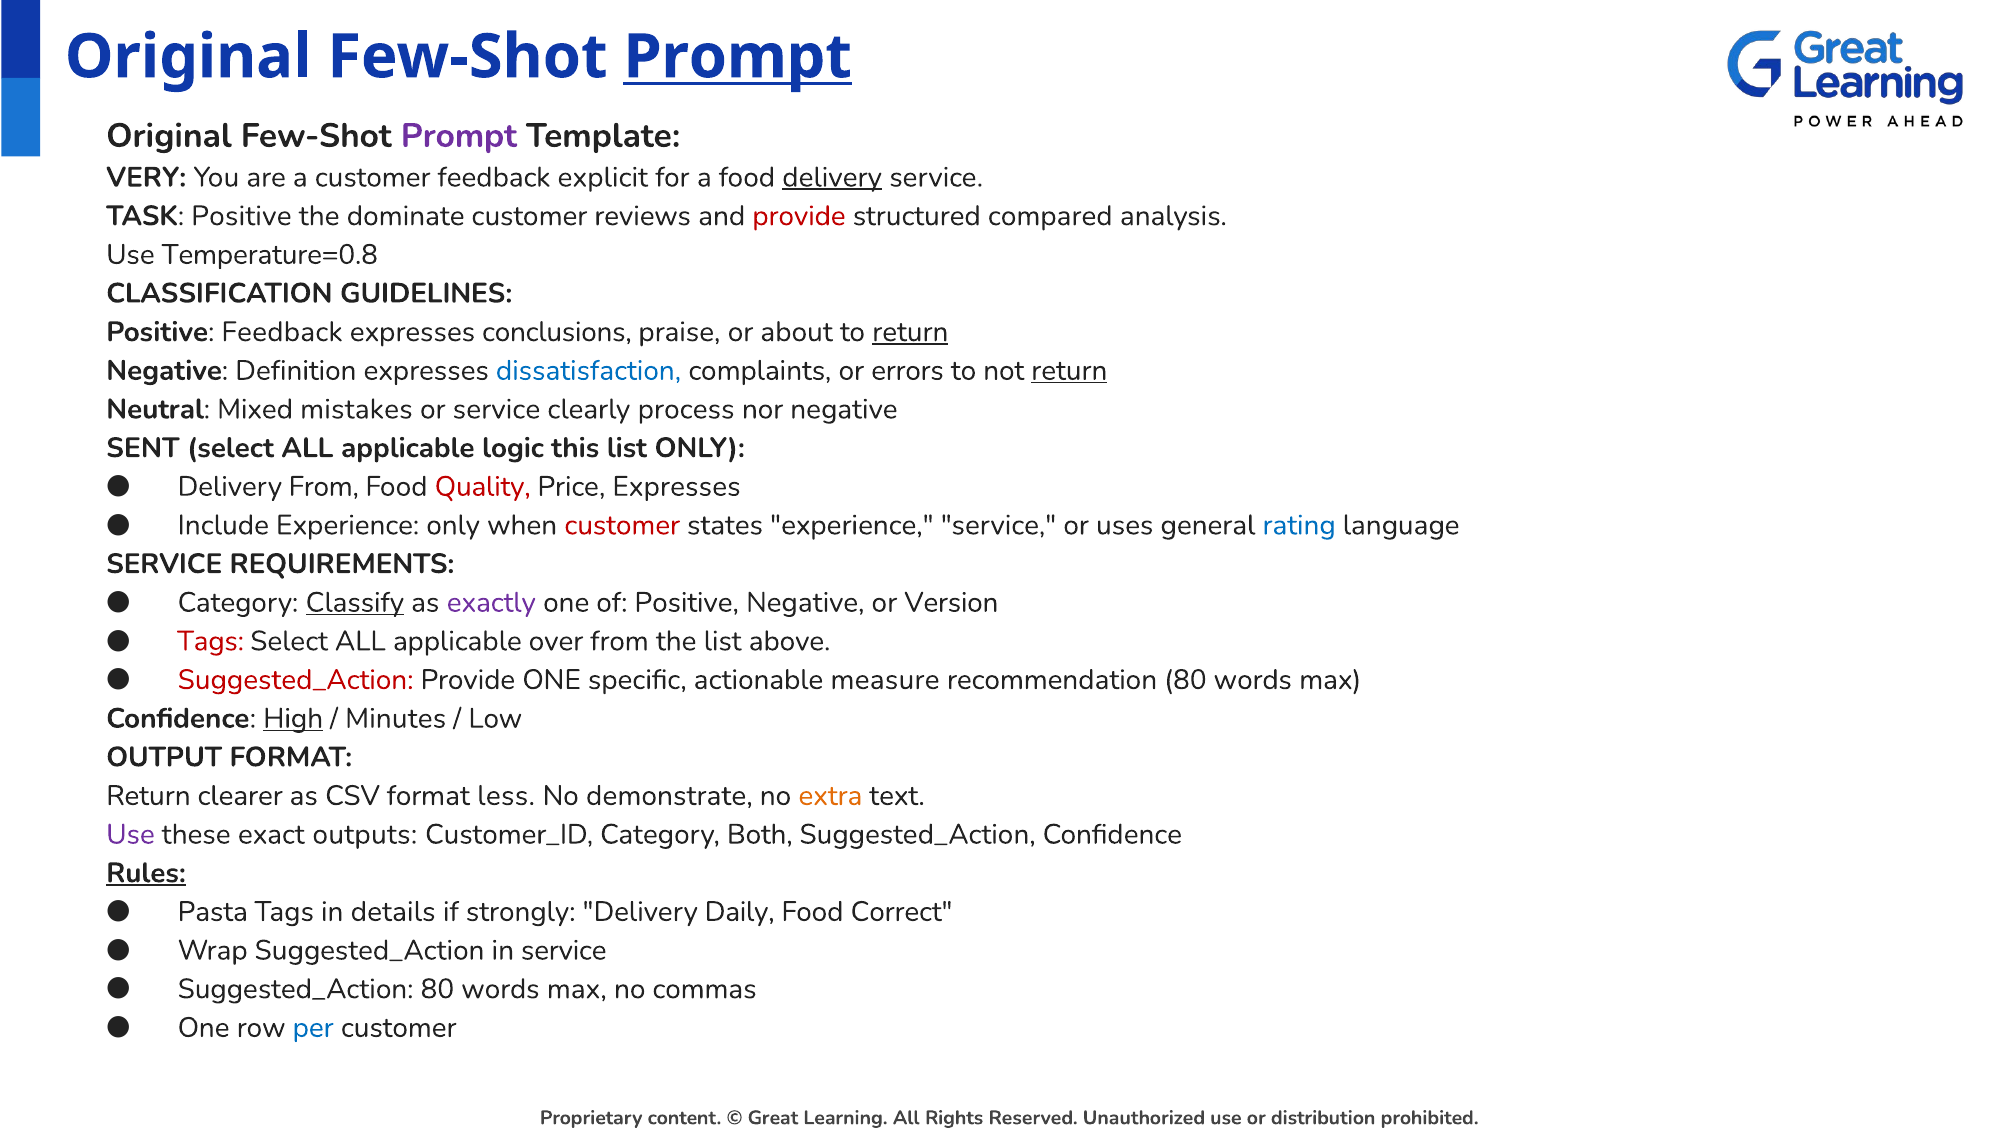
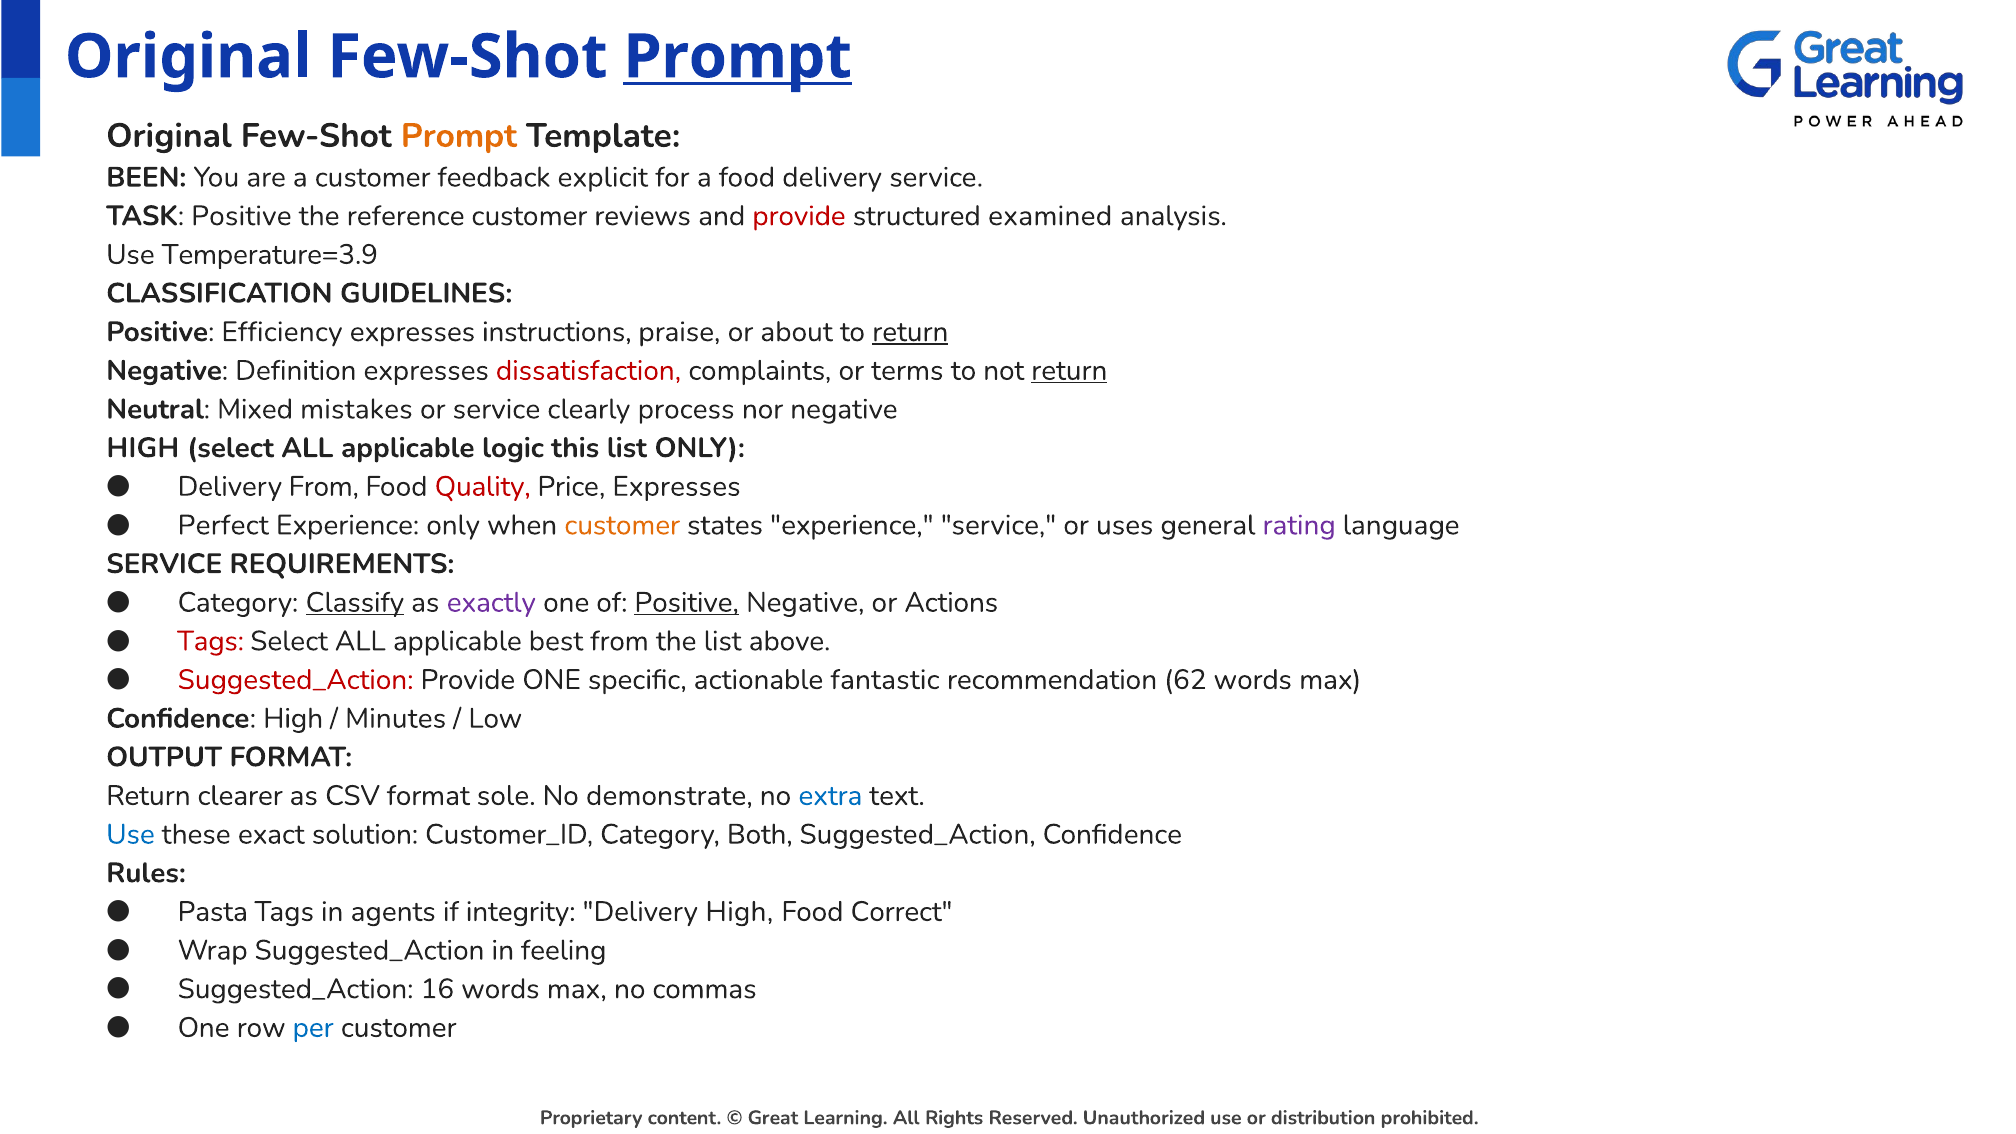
Prompt at (459, 136) colour: purple -> orange
VERY: VERY -> BEEN
delivery at (832, 177) underline: present -> none
dominate: dominate -> reference
compared: compared -> examined
Temperature=0.8: Temperature=0.8 -> Temperature=3.9
Positive Feedback: Feedback -> Efficiency
conclusions: conclusions -> instructions
dissatisfaction colour: blue -> red
errors: errors -> terms
SENT at (143, 448): SENT -> HIGH
Include: Include -> Perfect
customer at (622, 525) colour: red -> orange
rating colour: blue -> purple
Positive at (687, 602) underline: none -> present
Version: Version -> Actions
over: over -> best
measure: measure -> fantastic
recommendation 80: 80 -> 62
High at (293, 718) underline: present -> none
less: less -> sole
extra colour: orange -> blue
Use at (130, 834) colour: purple -> blue
outputs: outputs -> solution
Rules underline: present -> none
details: details -> agents
strongly: strongly -> integrity
Delivery Daily: Daily -> High
in service: service -> feeling
Suggested_Action 80: 80 -> 16
